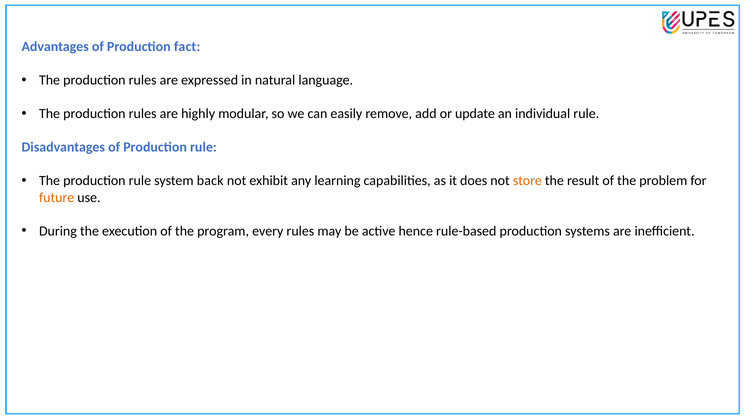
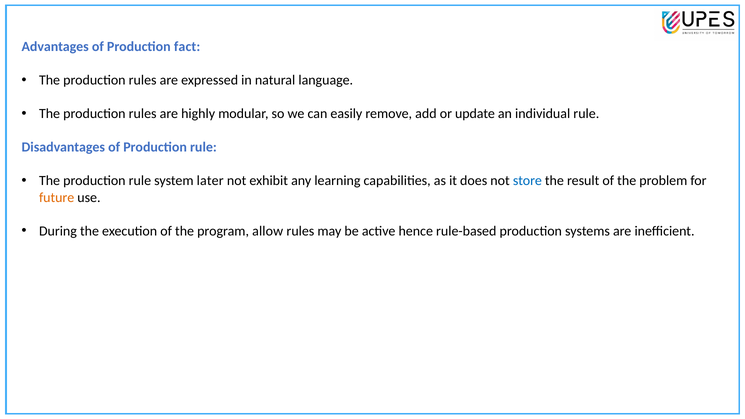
back: back -> later
store colour: orange -> blue
every: every -> allow
